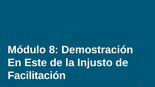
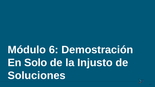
8: 8 -> 6
Este: Este -> Solo
Facilitación: Facilitación -> Soluciones
